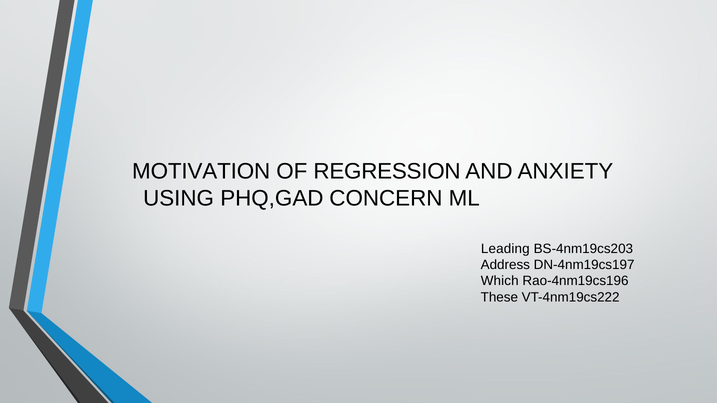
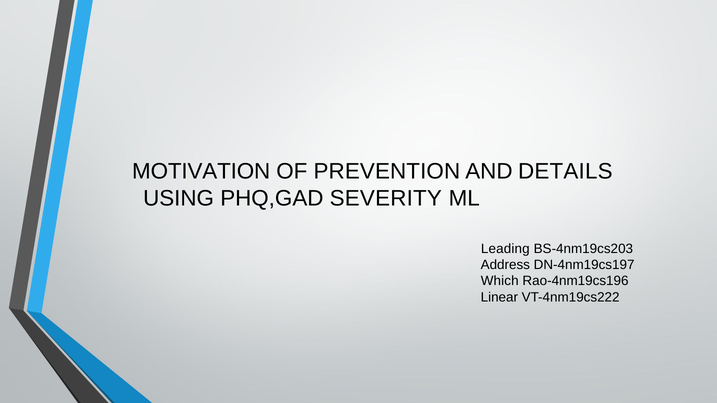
REGRESSION: REGRESSION -> PREVENTION
ANXIETY: ANXIETY -> DETAILS
CONCERN: CONCERN -> SEVERITY
These: These -> Linear
